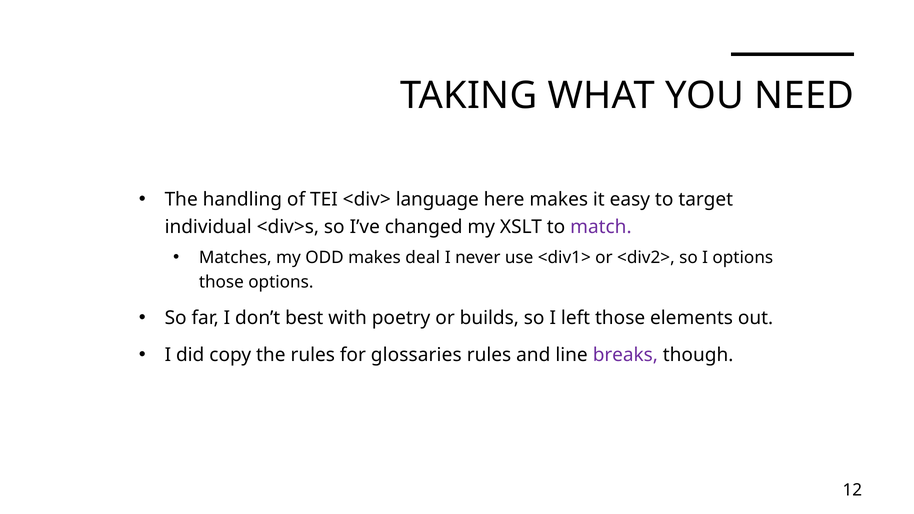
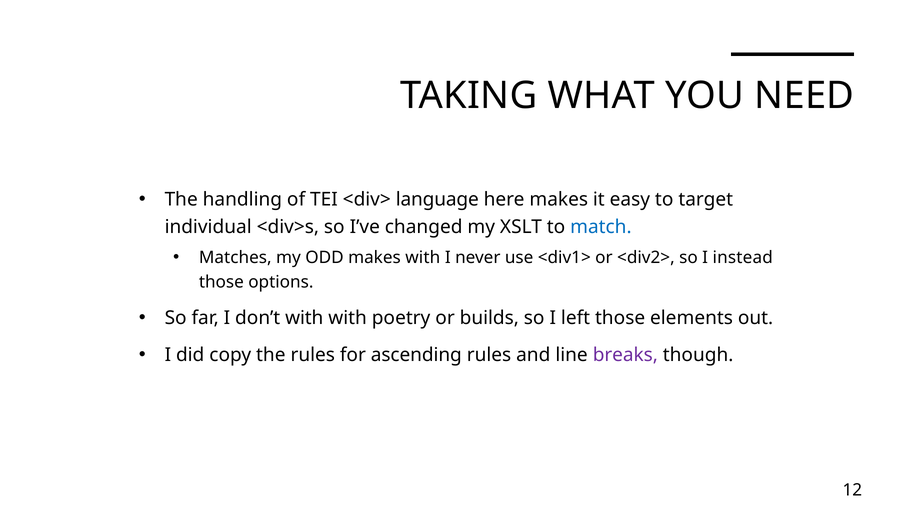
match colour: purple -> blue
makes deal: deal -> with
I options: options -> instead
don’t best: best -> with
glossaries: glossaries -> ascending
